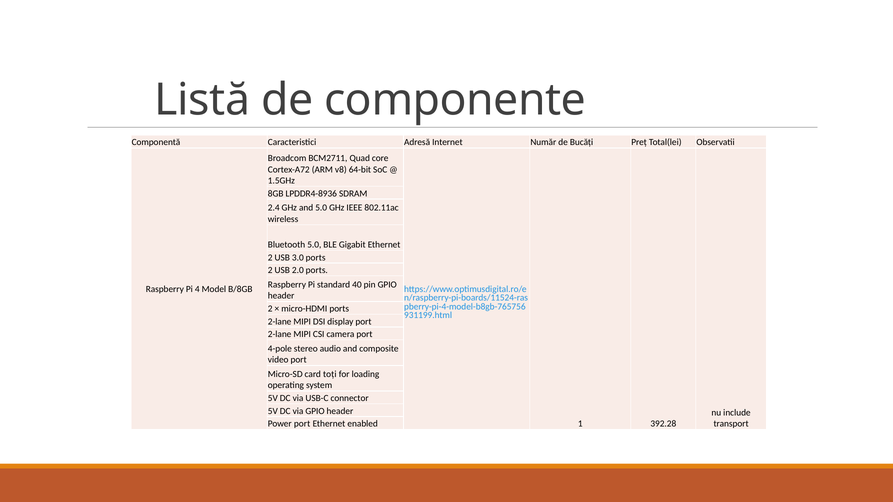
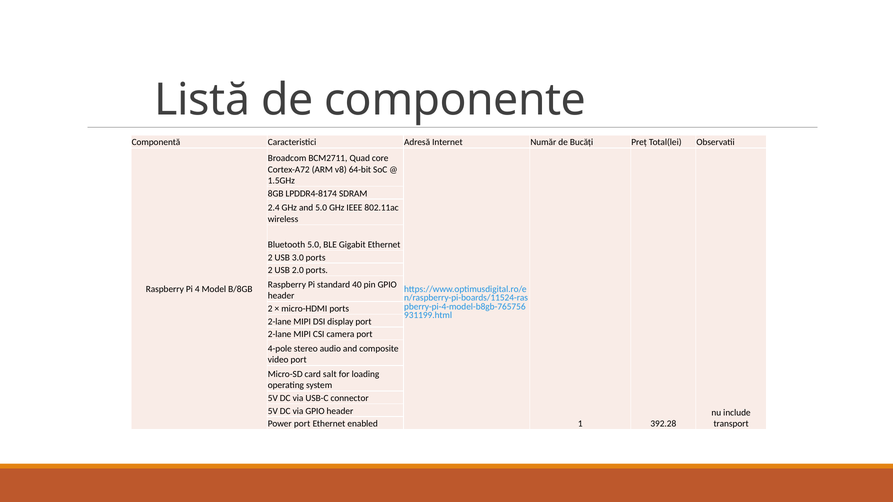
LPDDR4-8936: LPDDR4-8936 -> LPDDR4-8174
toți: toți -> salt
